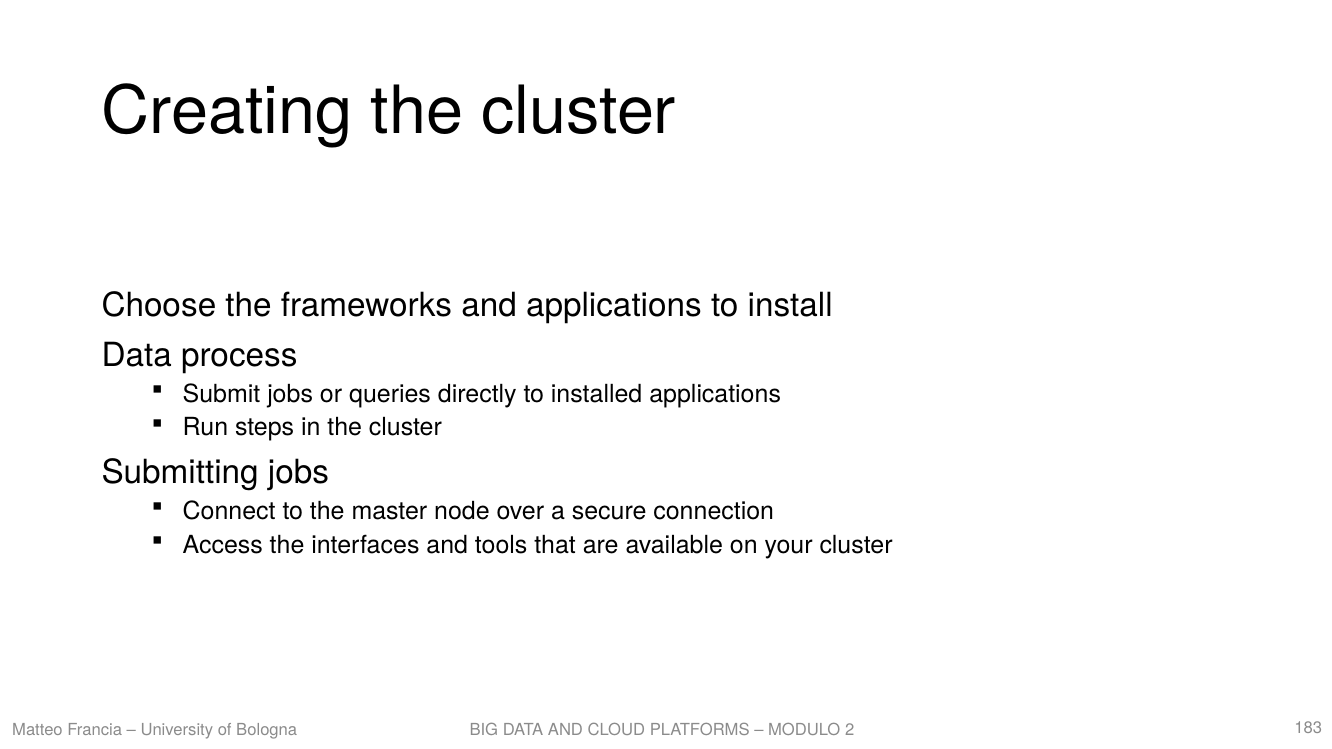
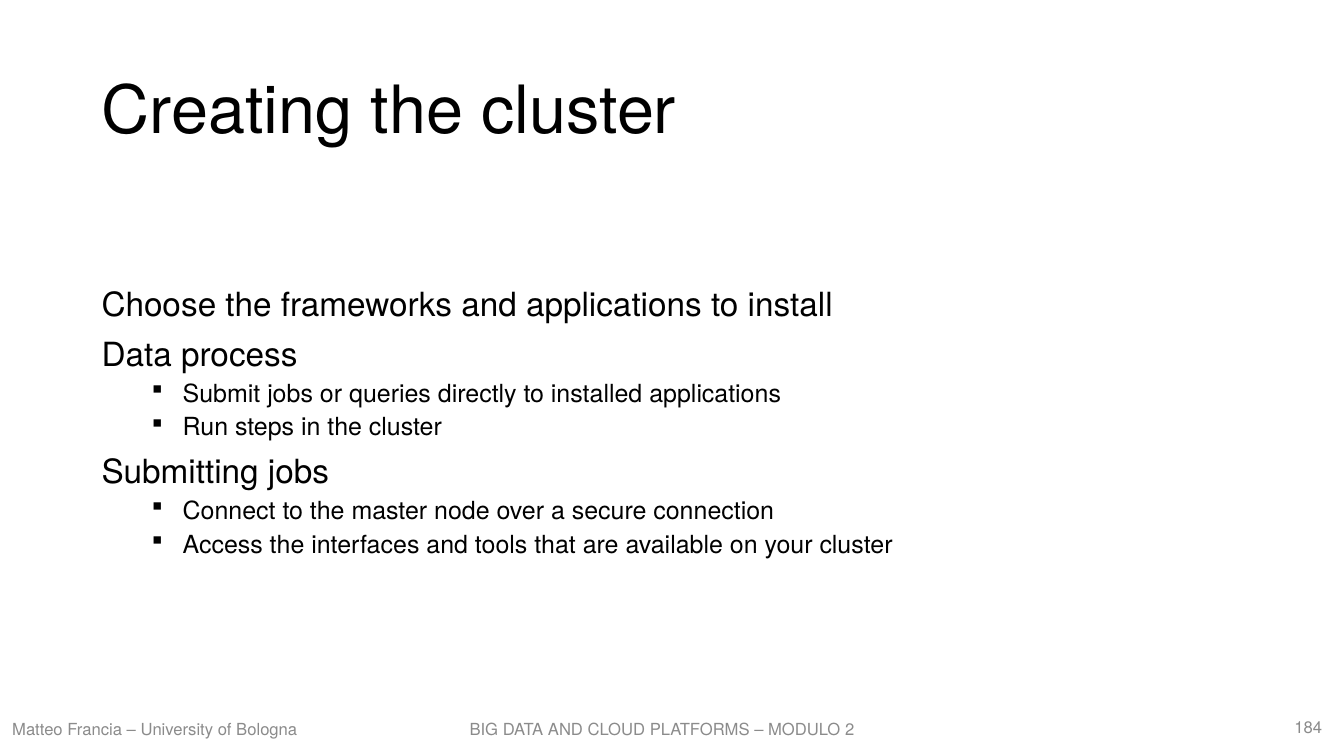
183: 183 -> 184
